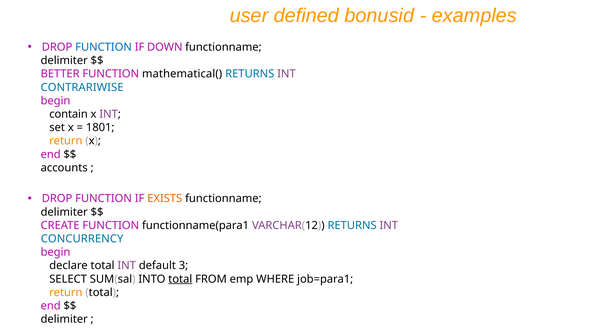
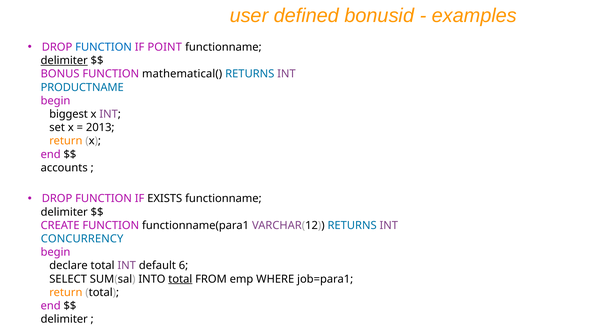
DOWN: DOWN -> POINT
delimiter at (64, 61) underline: none -> present
BETTER: BETTER -> BONUS
CONTRARIWISE: CONTRARIWISE -> PRODUCTNAME
contain: contain -> biggest
1801: 1801 -> 2013
EXISTS colour: orange -> black
3: 3 -> 6
